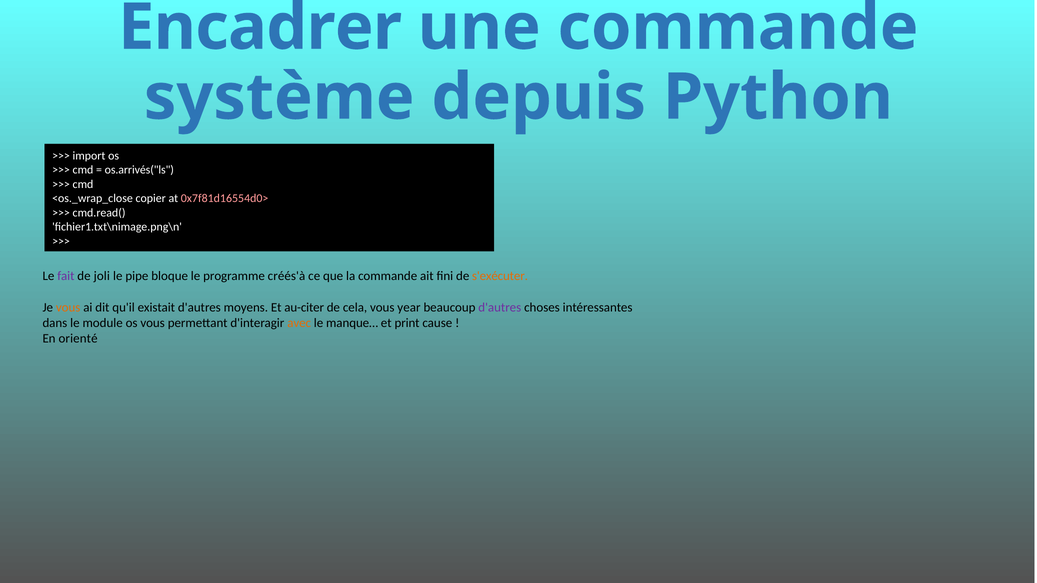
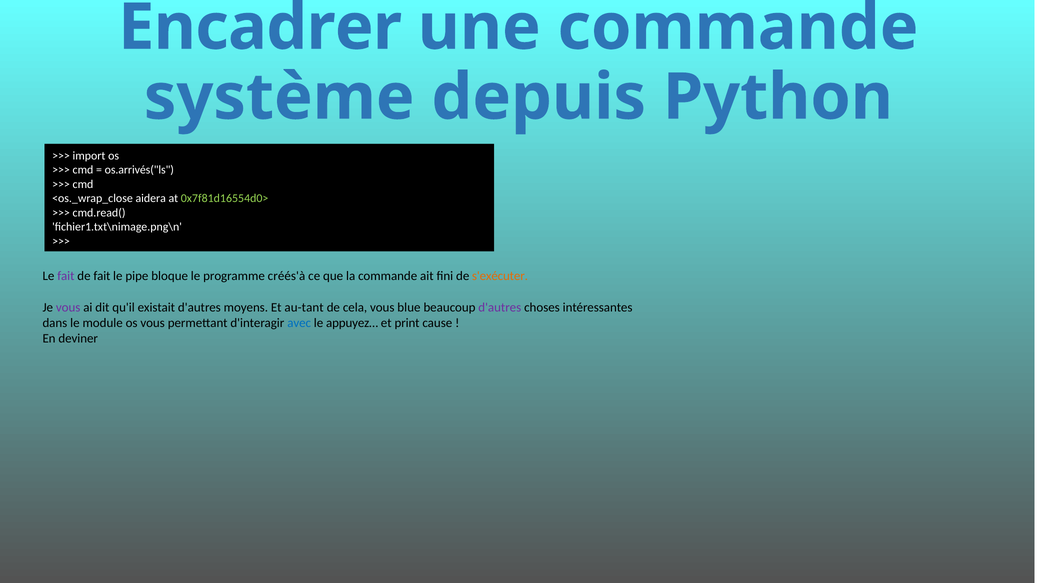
copier: copier -> aidera
0x7f81d16554d0> colour: pink -> light green
de joli: joli -> fait
vous at (68, 307) colour: orange -> purple
au-citer: au-citer -> au-tant
year: year -> blue
avec colour: orange -> blue
manque…: manque… -> appuyez…
orienté: orienté -> deviner
